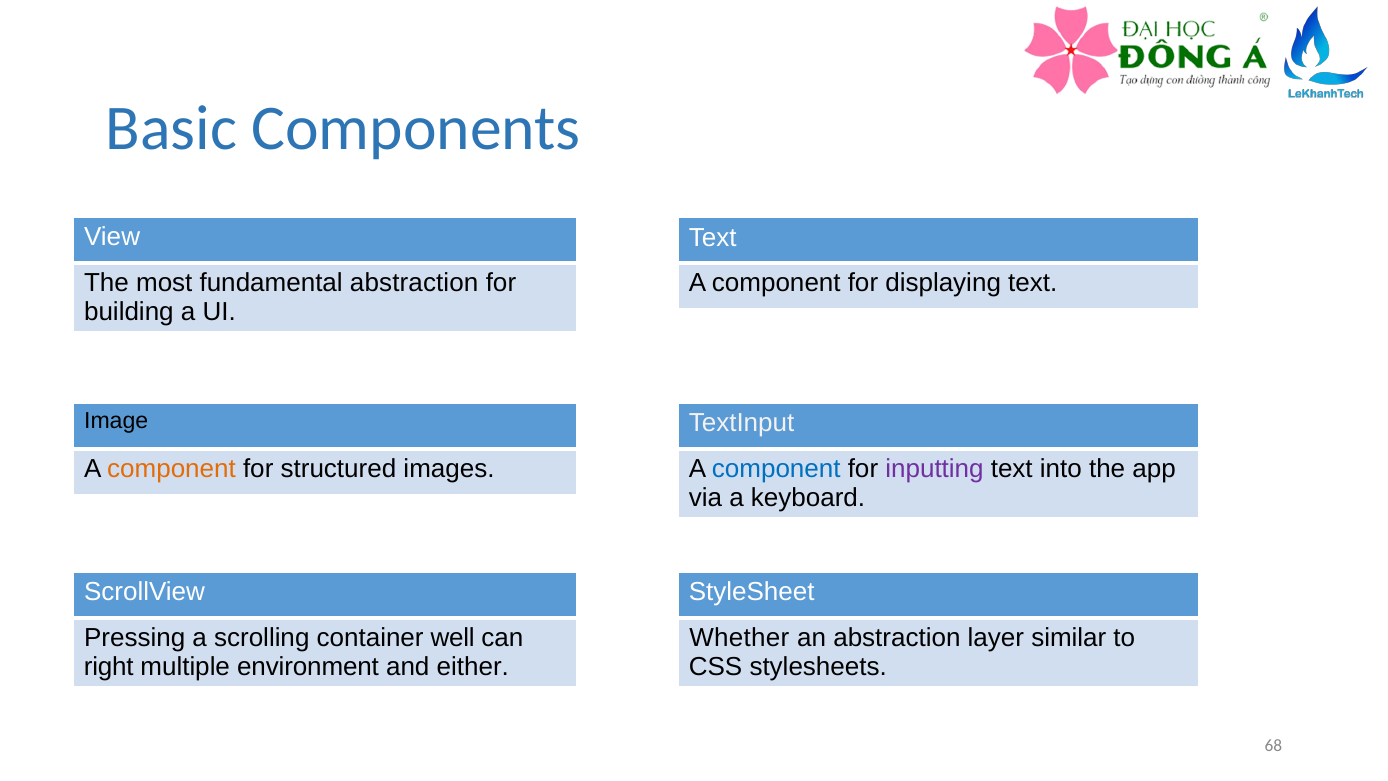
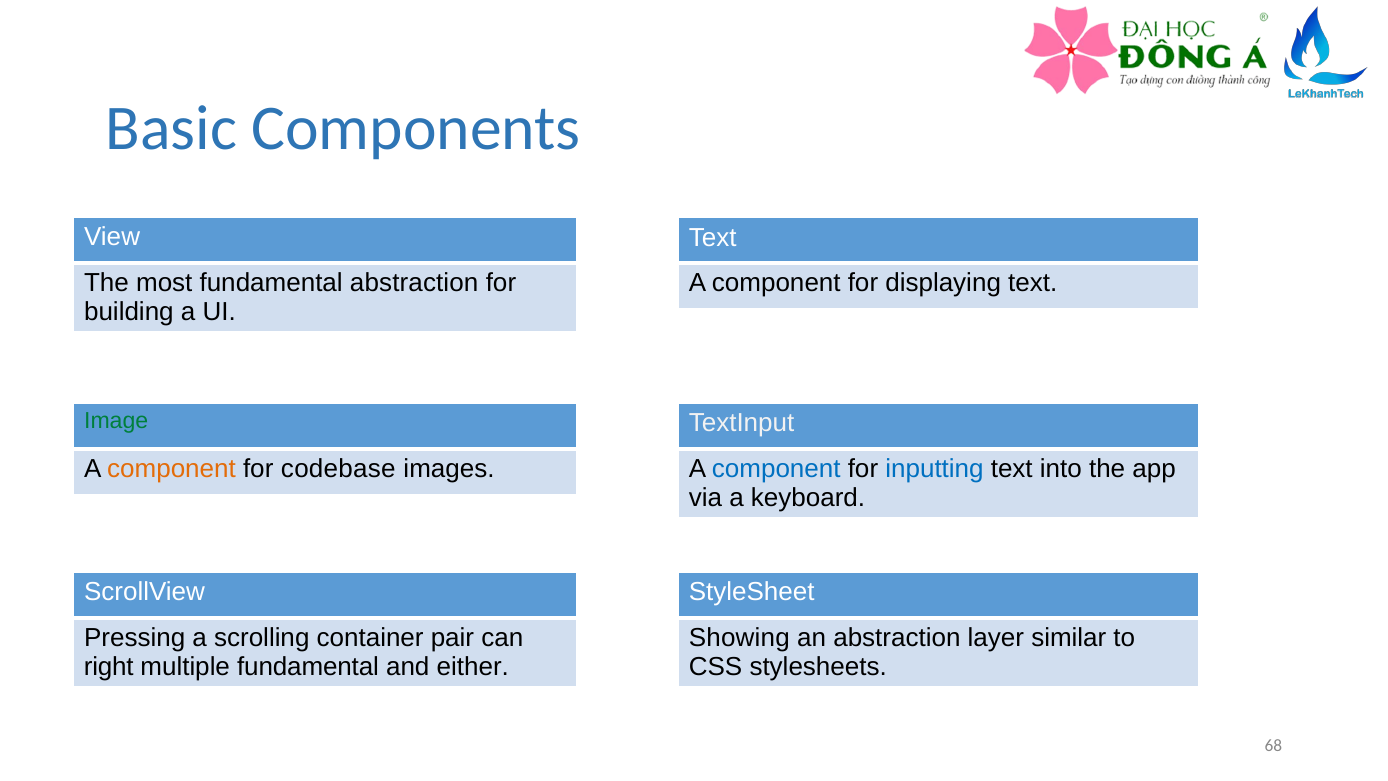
Image colour: black -> green
structured: structured -> codebase
inputting colour: purple -> blue
well: well -> pair
Whether: Whether -> Showing
multiple environment: environment -> fundamental
